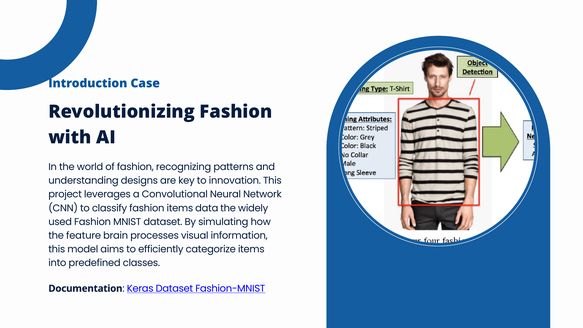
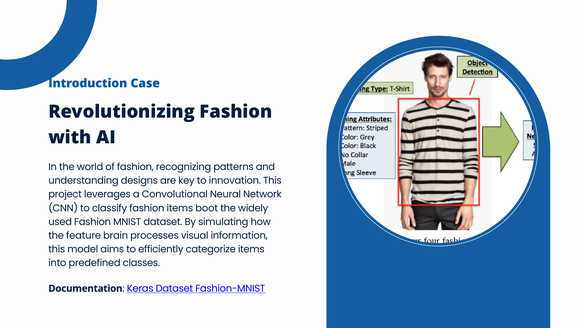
data: data -> boot
